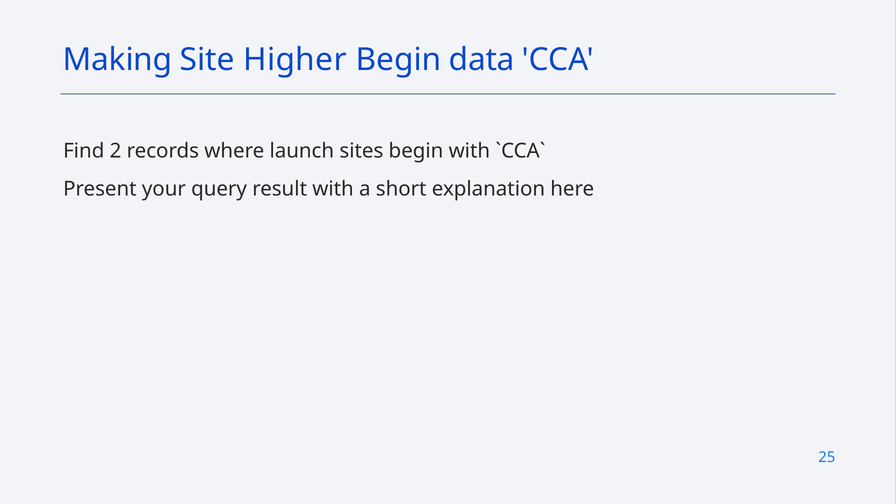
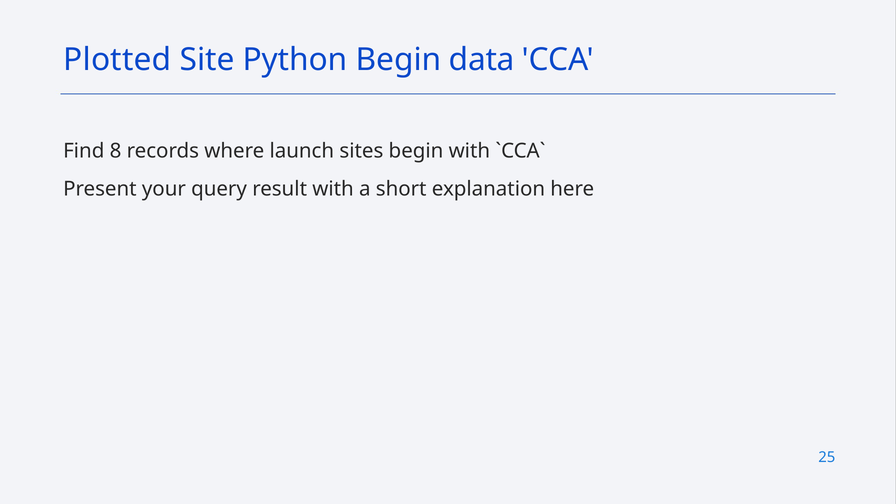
Making: Making -> Plotted
Higher: Higher -> Python
2: 2 -> 8
